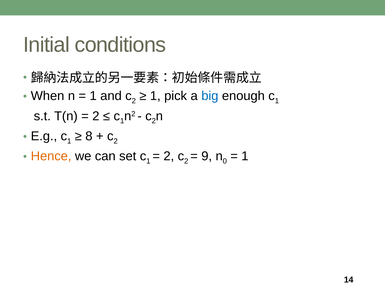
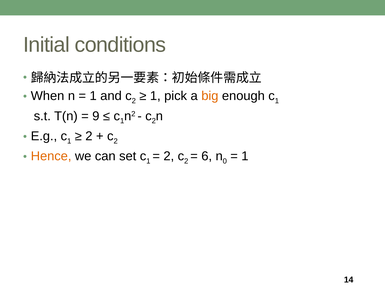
big colour: blue -> orange
2 at (96, 116): 2 -> 9
8 at (89, 136): 8 -> 2
9: 9 -> 6
